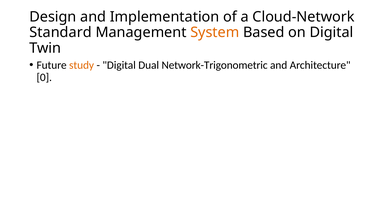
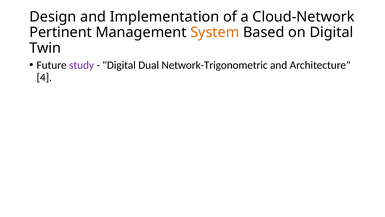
Standard: Standard -> Pertinent
study colour: orange -> purple
0: 0 -> 4
